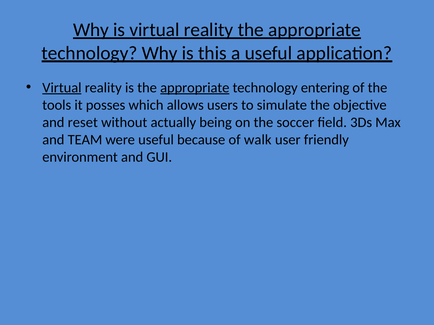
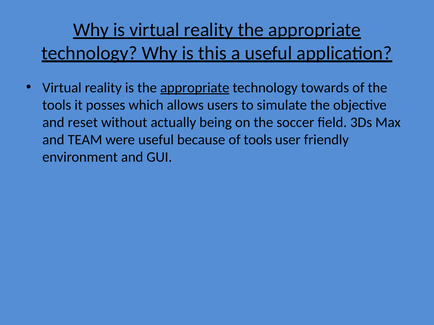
Virtual at (62, 88) underline: present -> none
entering: entering -> towards
of walk: walk -> tools
